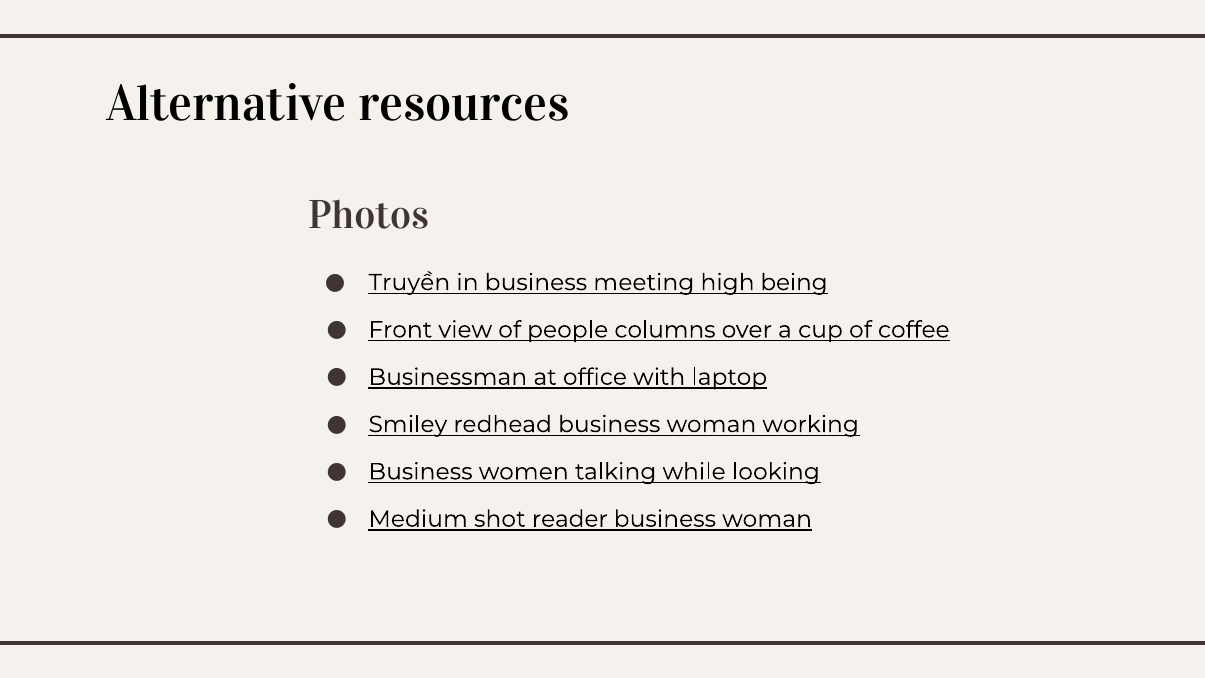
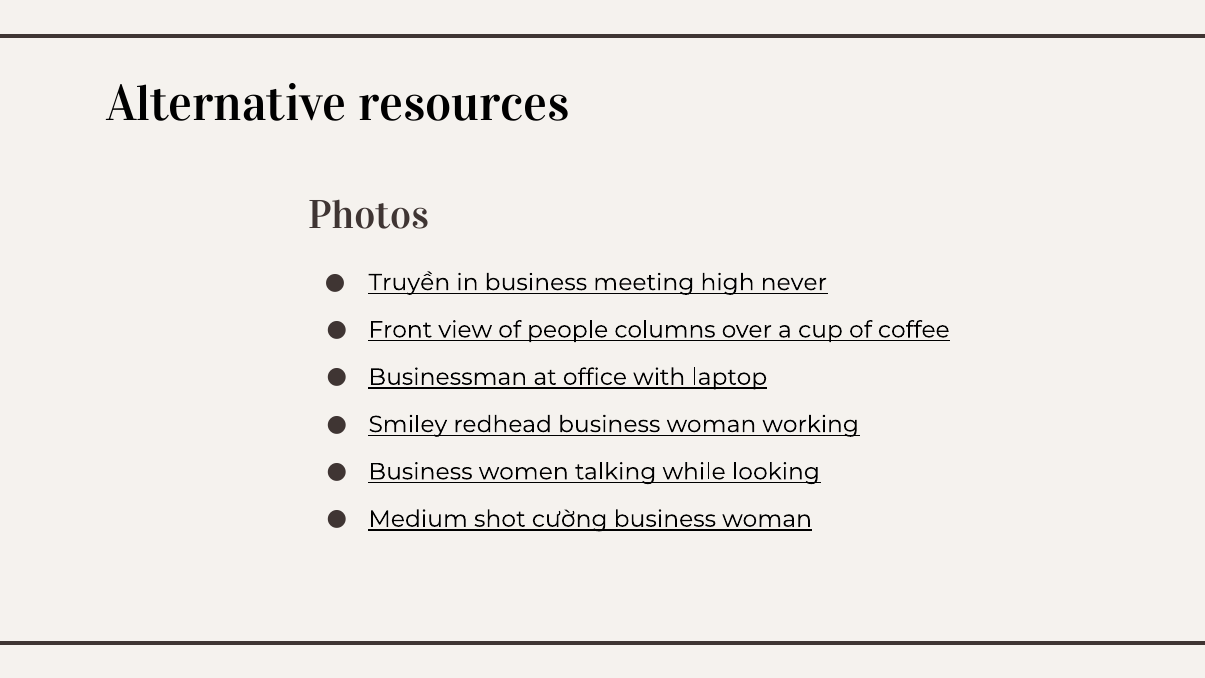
being: being -> never
reader: reader -> cường
